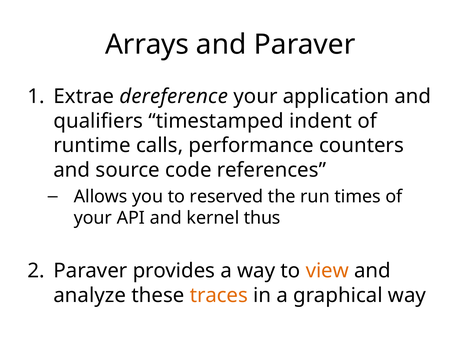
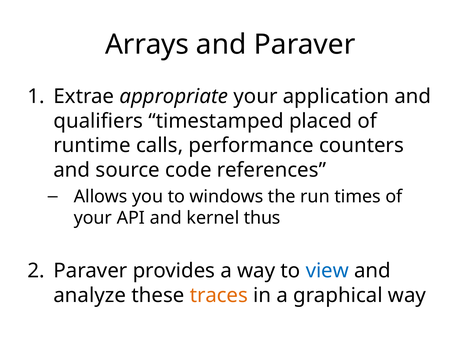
dereference: dereference -> appropriate
indent: indent -> placed
reserved: reserved -> windows
view colour: orange -> blue
